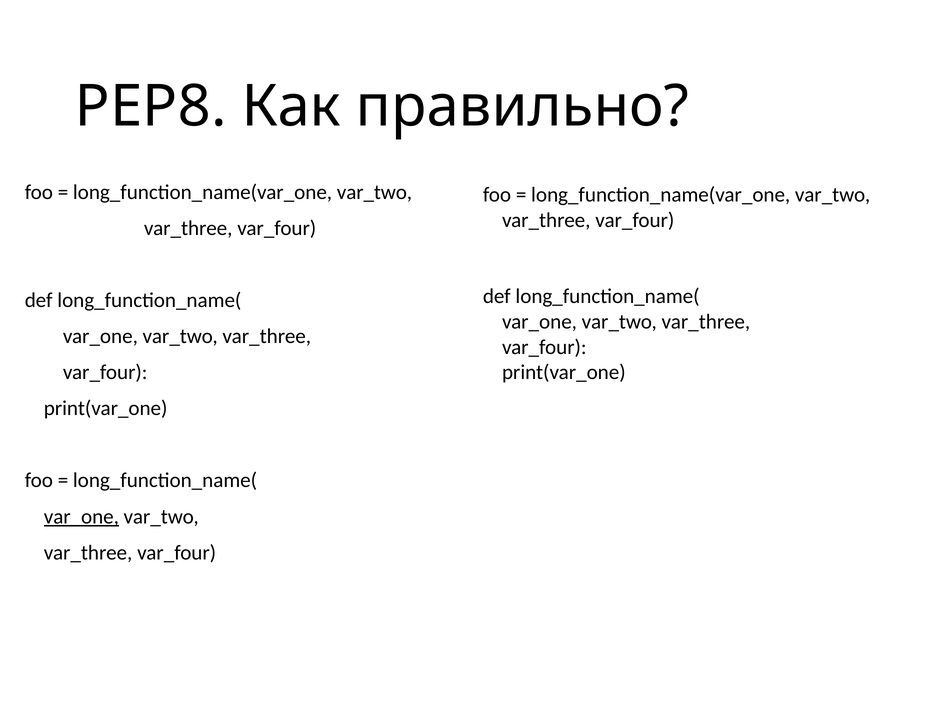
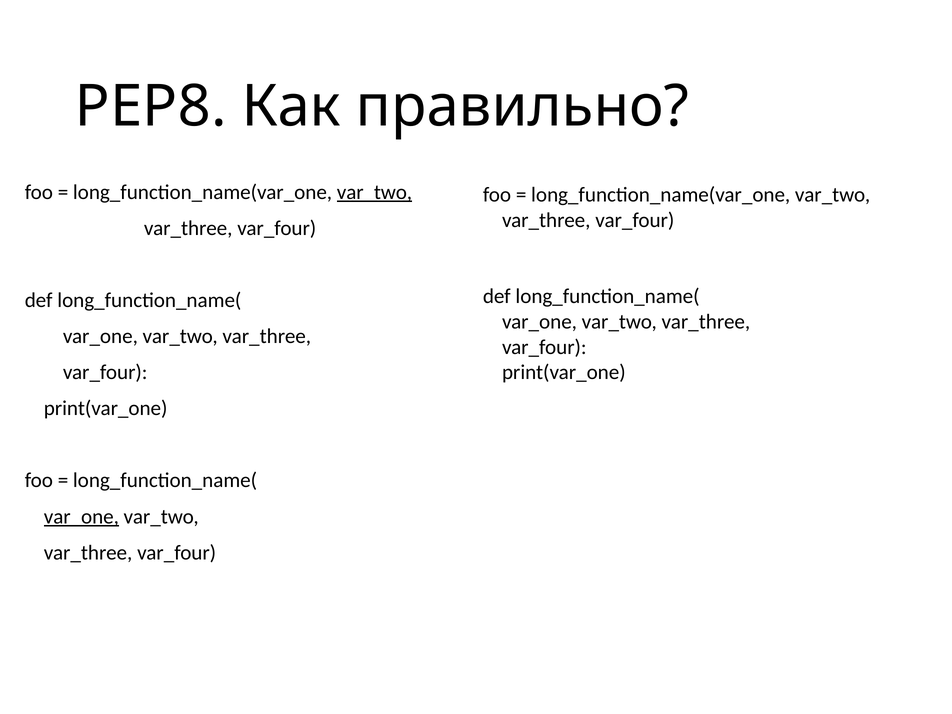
var_two at (374, 192) underline: none -> present
